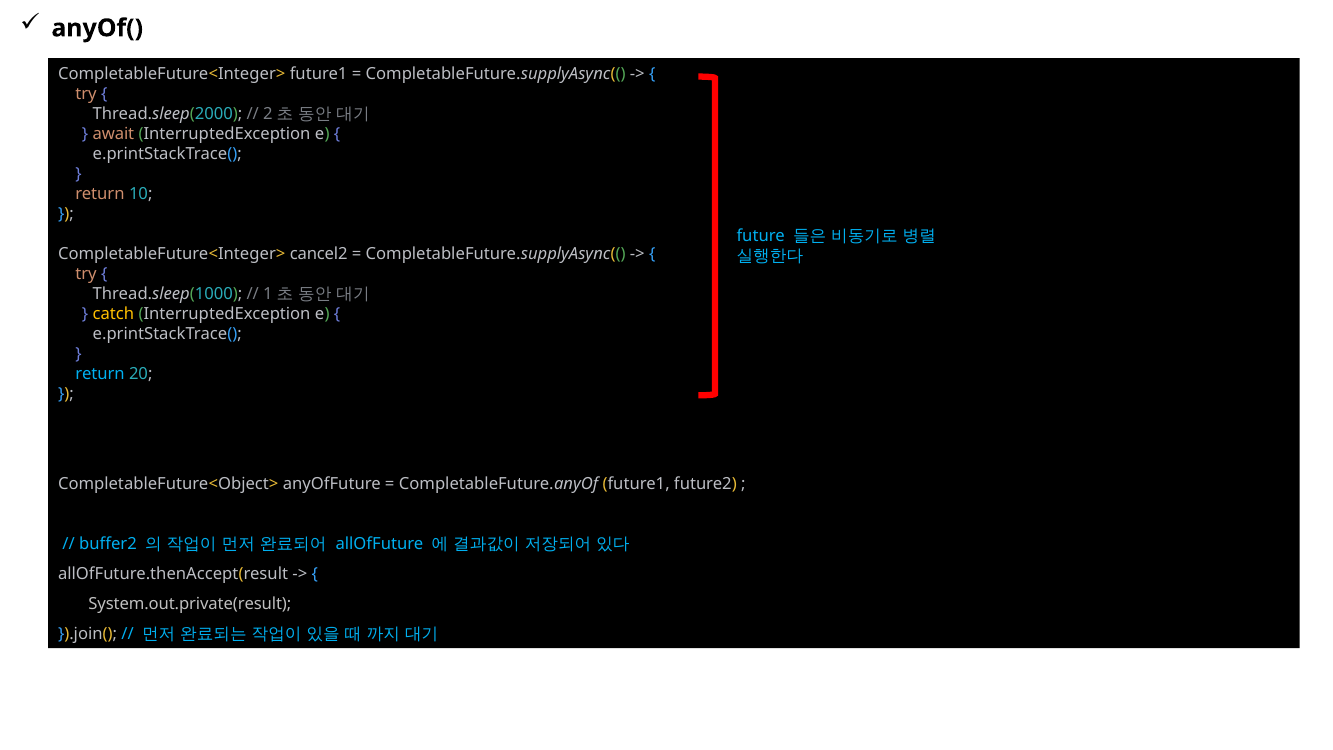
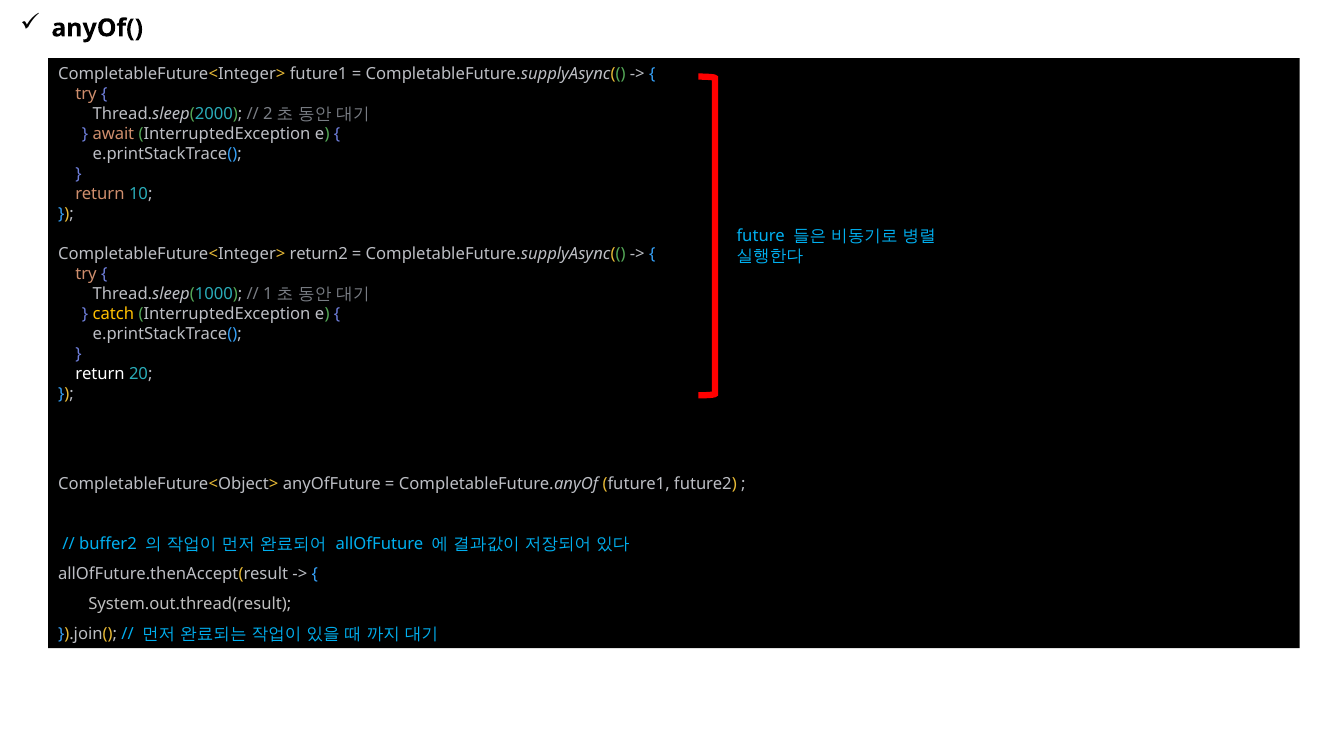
cancel2: cancel2 -> return2
return at (100, 374) colour: light blue -> white
System.out.private(result: System.out.private(result -> System.out.thread(result
